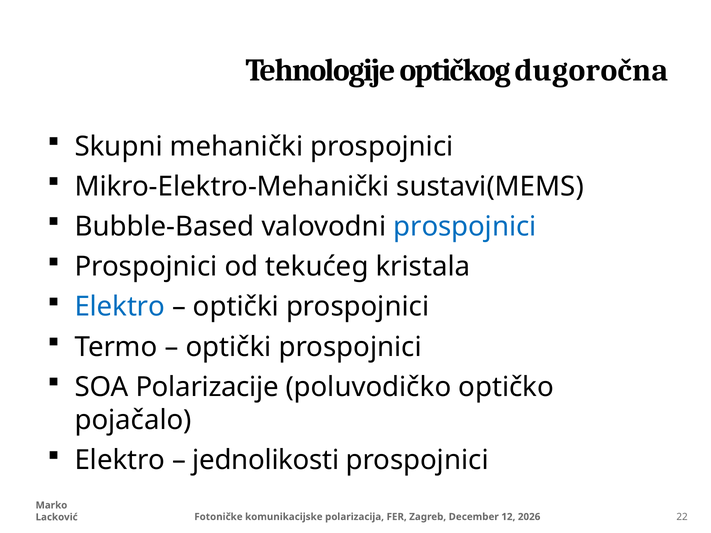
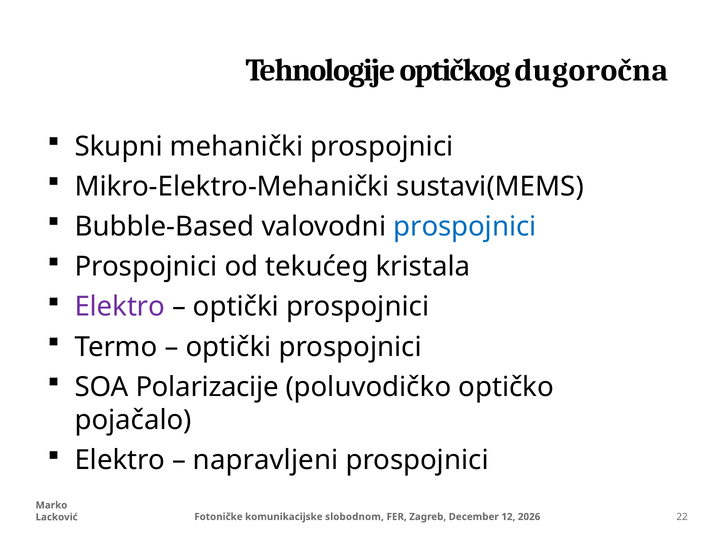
Elektro at (120, 307) colour: blue -> purple
jednolikosti: jednolikosti -> napravljeni
polarizacija: polarizacija -> slobodnom
